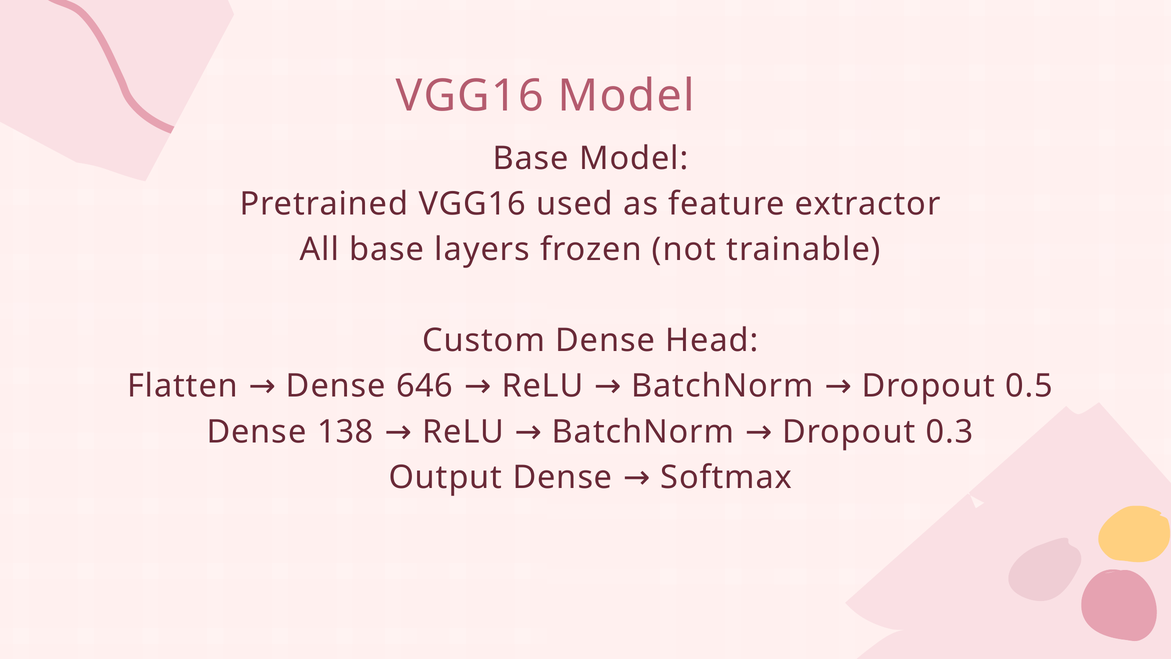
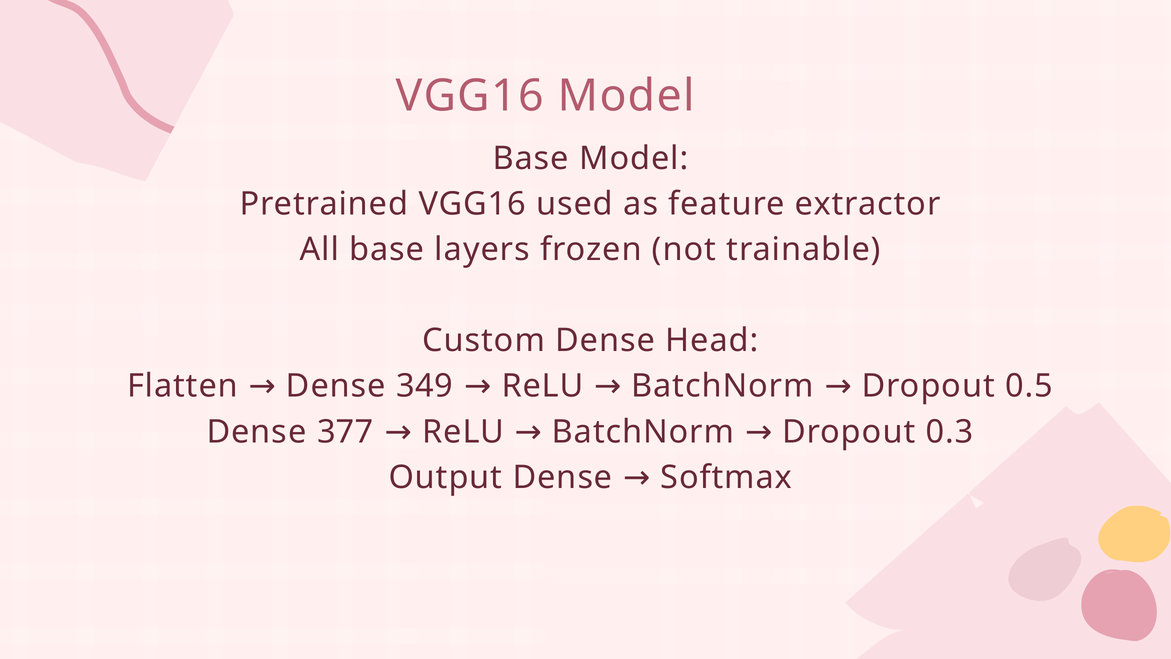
646: 646 -> 349
138: 138 -> 377
